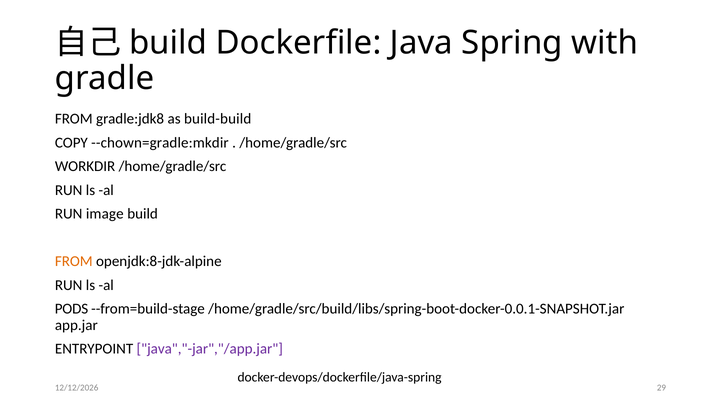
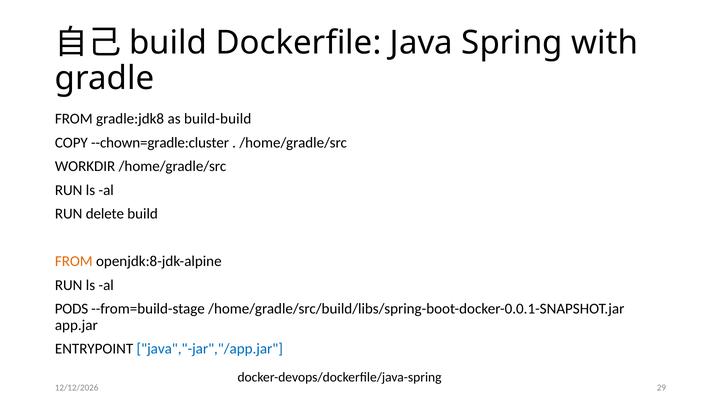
--chown=gradle:mkdir: --chown=gradle:mkdir -> --chown=gradle:cluster
image: image -> delete
java","-jar","/app.jar colour: purple -> blue
